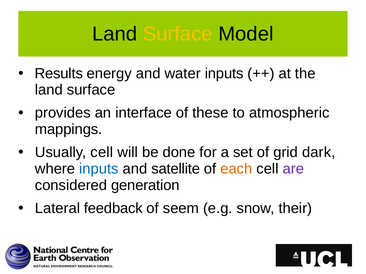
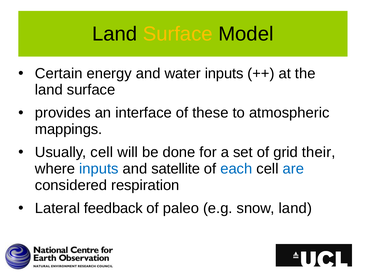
Results: Results -> Certain
dark: dark -> their
each colour: orange -> blue
are colour: purple -> blue
generation: generation -> respiration
seem: seem -> paleo
snow their: their -> land
